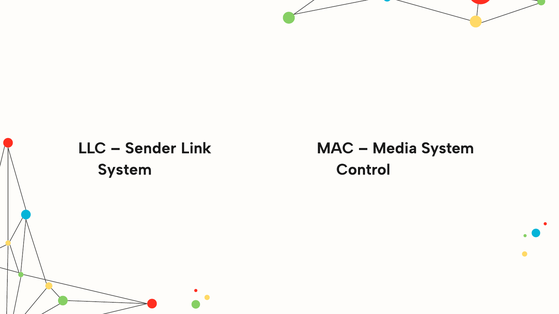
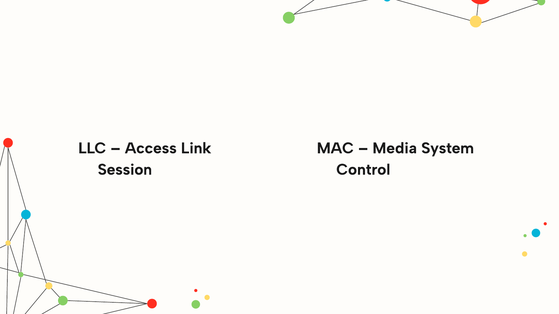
Sender: Sender -> Access
System at (125, 170): System -> Session
